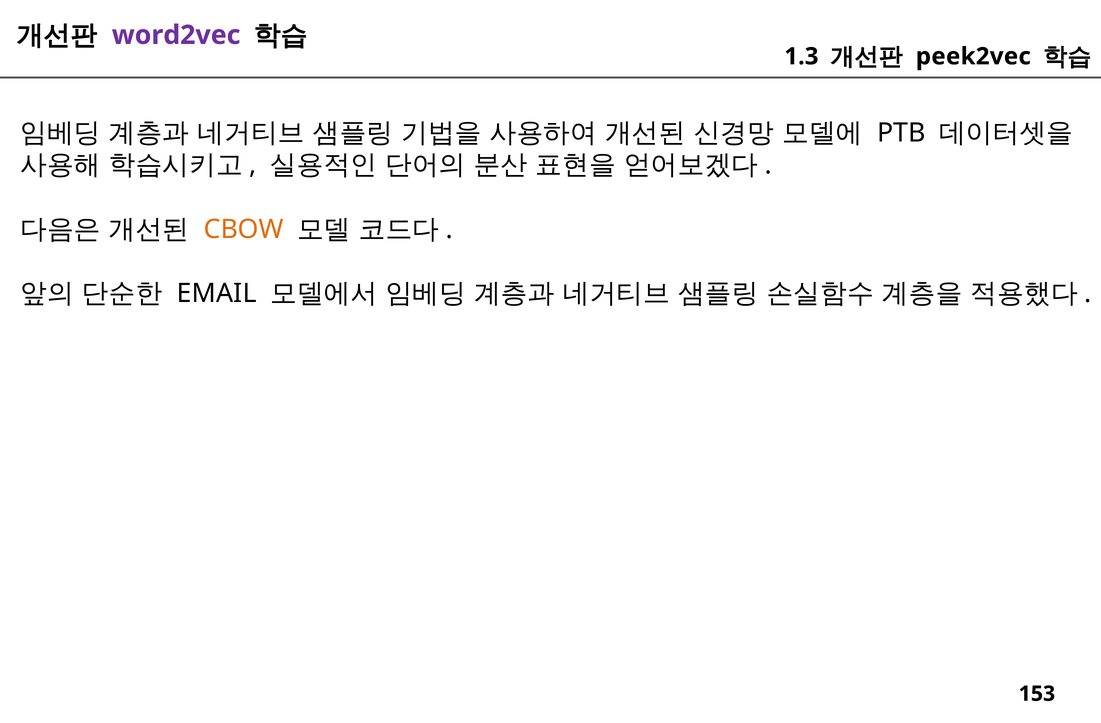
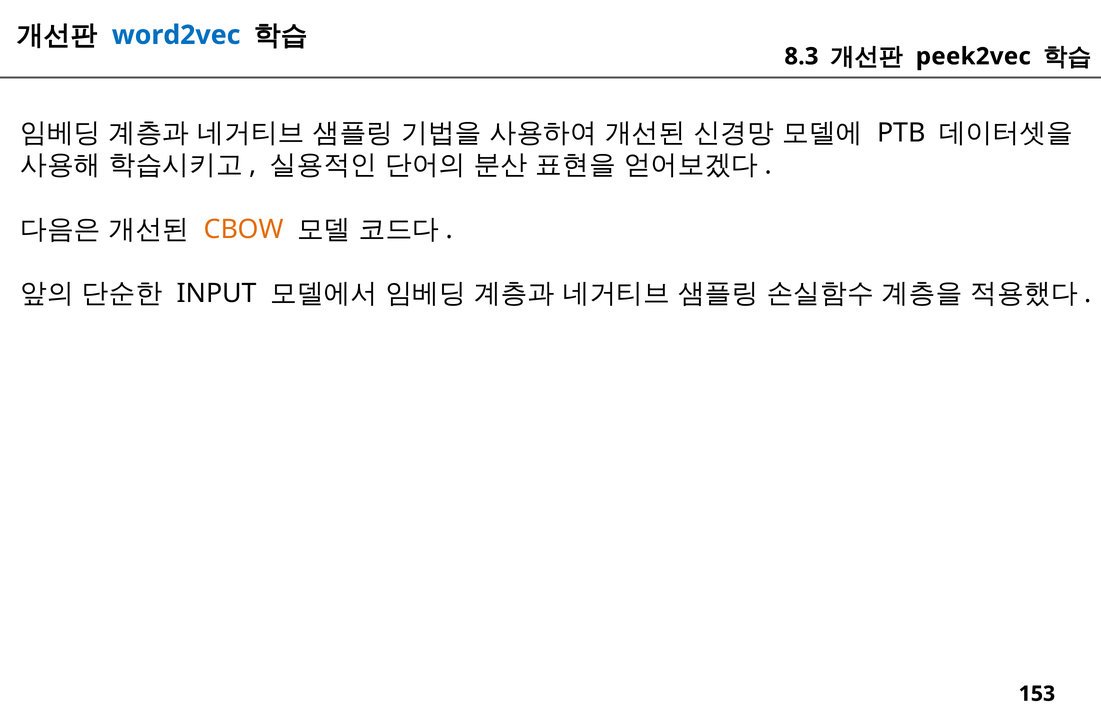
word2vec colour: purple -> blue
1.3: 1.3 -> 8.3
EMAIL: EMAIL -> INPUT
